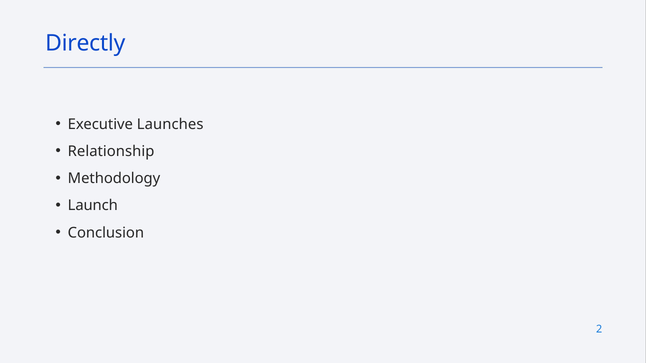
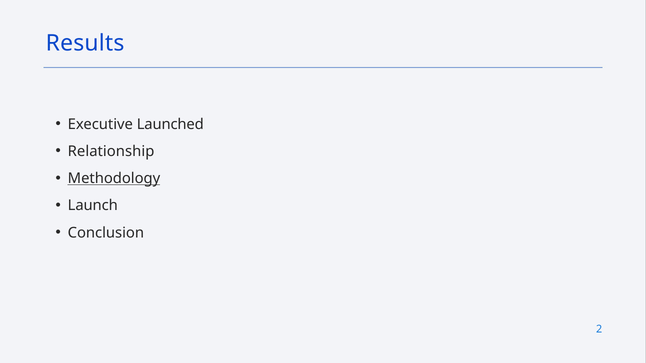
Directly: Directly -> Results
Launches: Launches -> Launched
Methodology underline: none -> present
